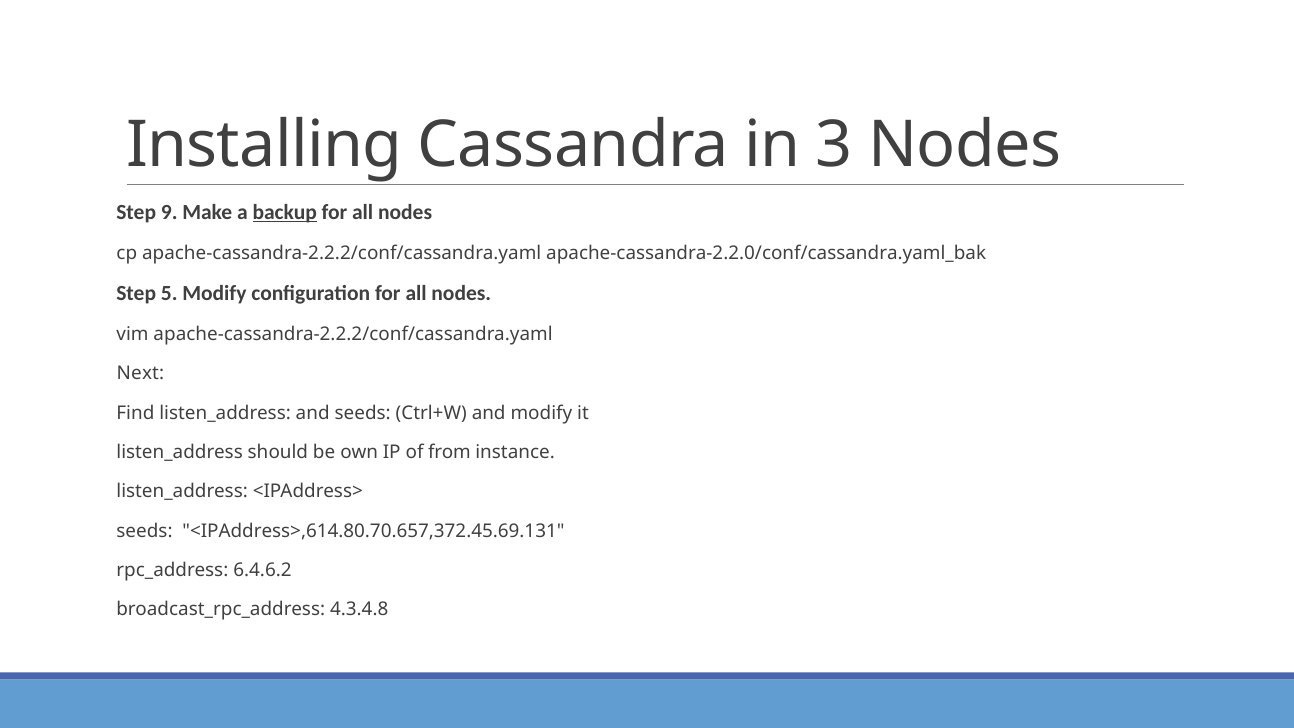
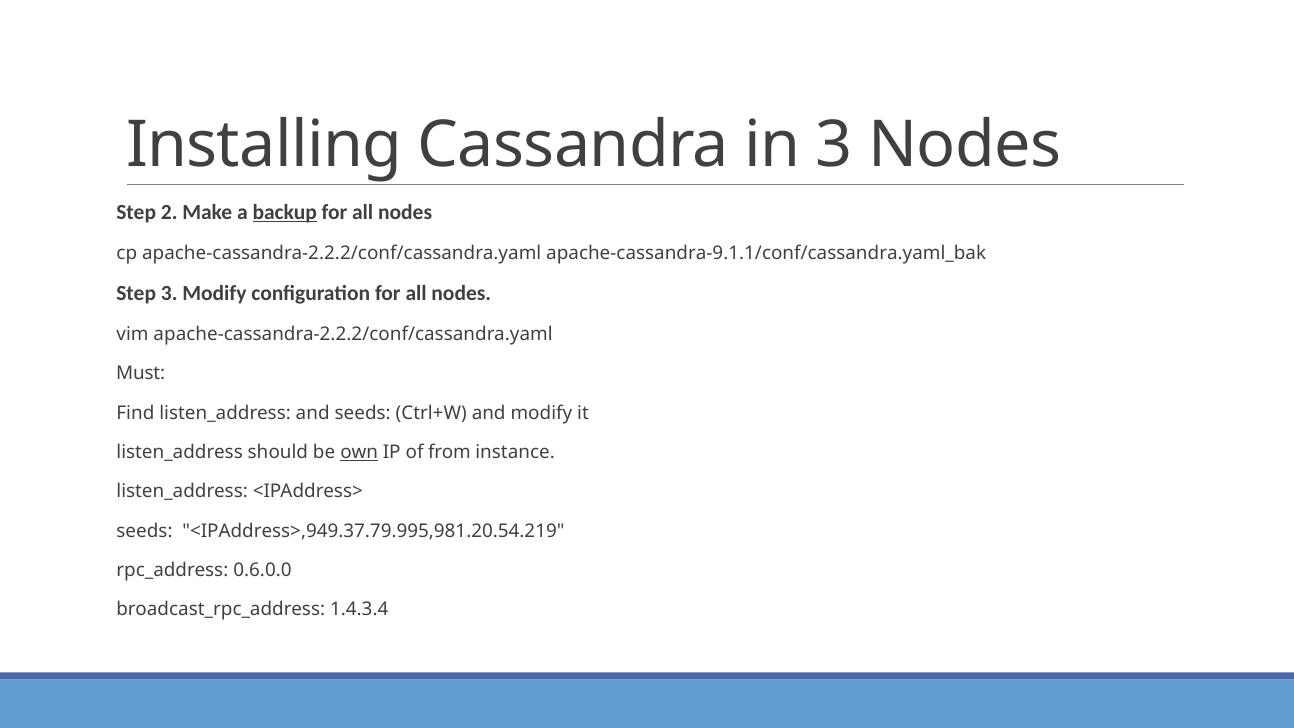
9: 9 -> 2
apache-cassandra-2.2.0/conf/cassandra.yaml_bak: apache-cassandra-2.2.0/conf/cassandra.yaml_bak -> apache-cassandra-9.1.1/conf/cassandra.yaml_bak
Step 5: 5 -> 3
Next: Next -> Must
own underline: none -> present
<IPAddress>,614.80.70.657,372.45.69.131: <IPAddress>,614.80.70.657,372.45.69.131 -> <IPAddress>,949.37.79.995,981.20.54.219
6.4.6.2: 6.4.6.2 -> 0.6.0.0
4.3.4.8: 4.3.4.8 -> 1.4.3.4
